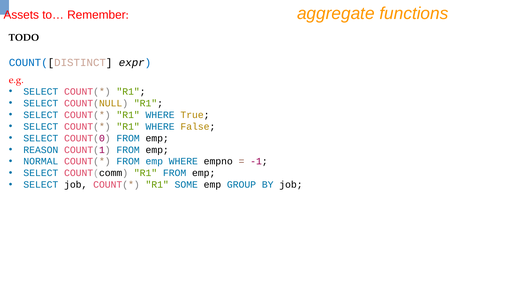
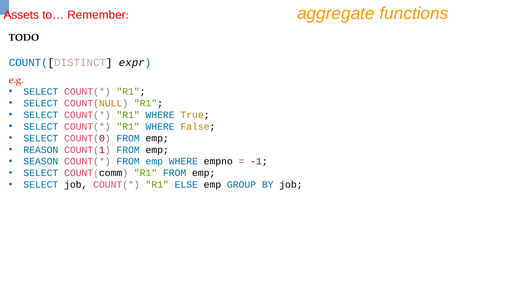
NORMAL: NORMAL -> SEASON
SOME: SOME -> ELSE
